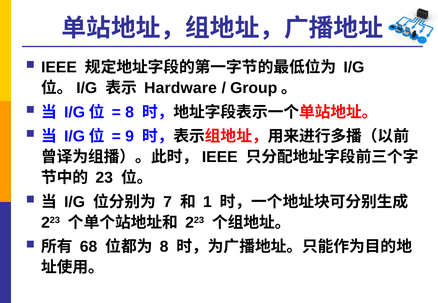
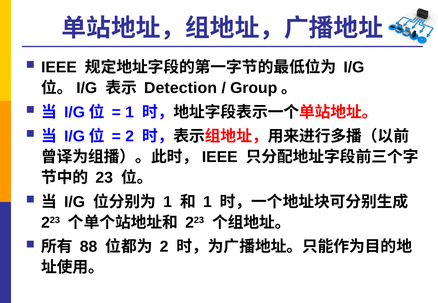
Hardware: Hardware -> Detection
8 at (130, 112): 8 -> 1
9 at (130, 136): 9 -> 2
7 at (168, 202): 7 -> 1
68: 68 -> 88
8 at (164, 247): 8 -> 2
